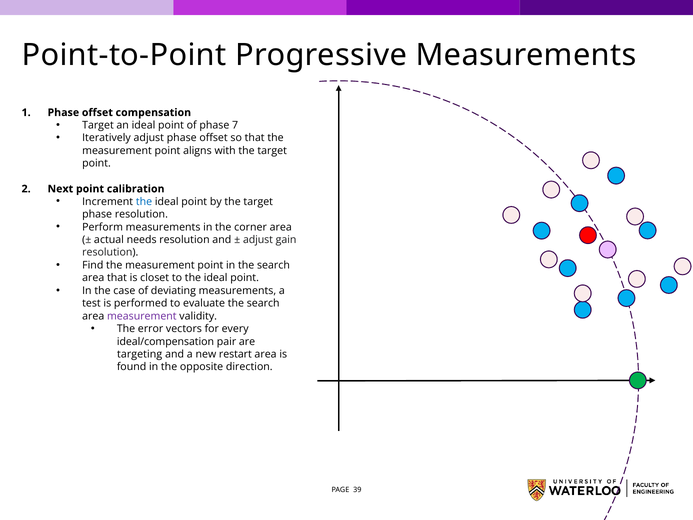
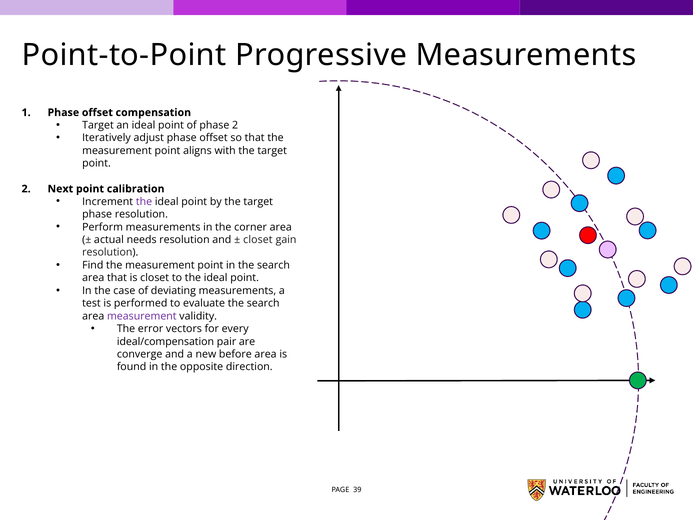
phase 7: 7 -> 2
the at (144, 201) colour: blue -> purple
adjust at (258, 240): adjust -> closet
targeting: targeting -> converge
restart: restart -> before
